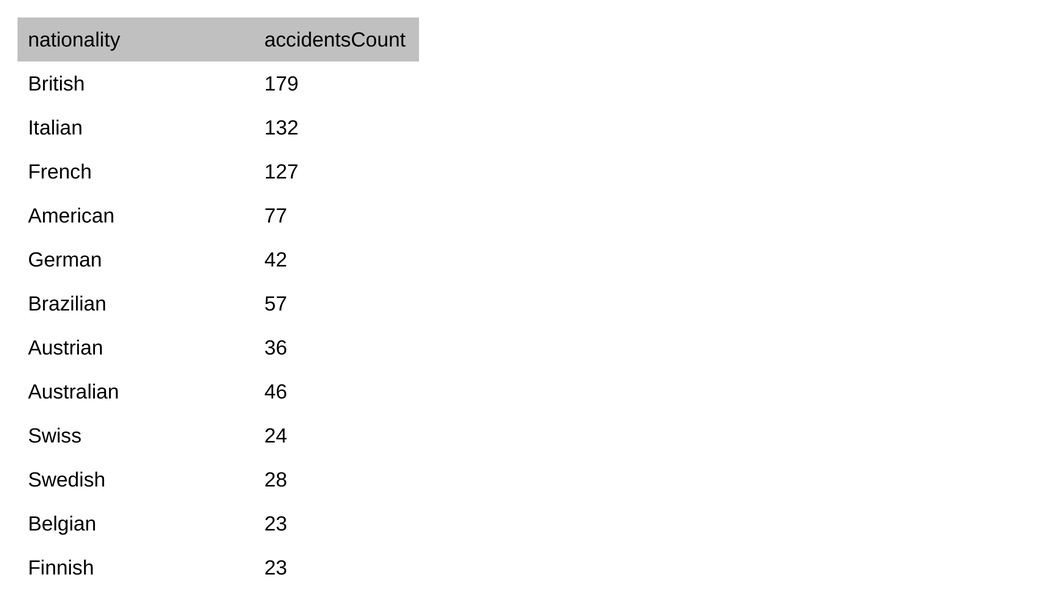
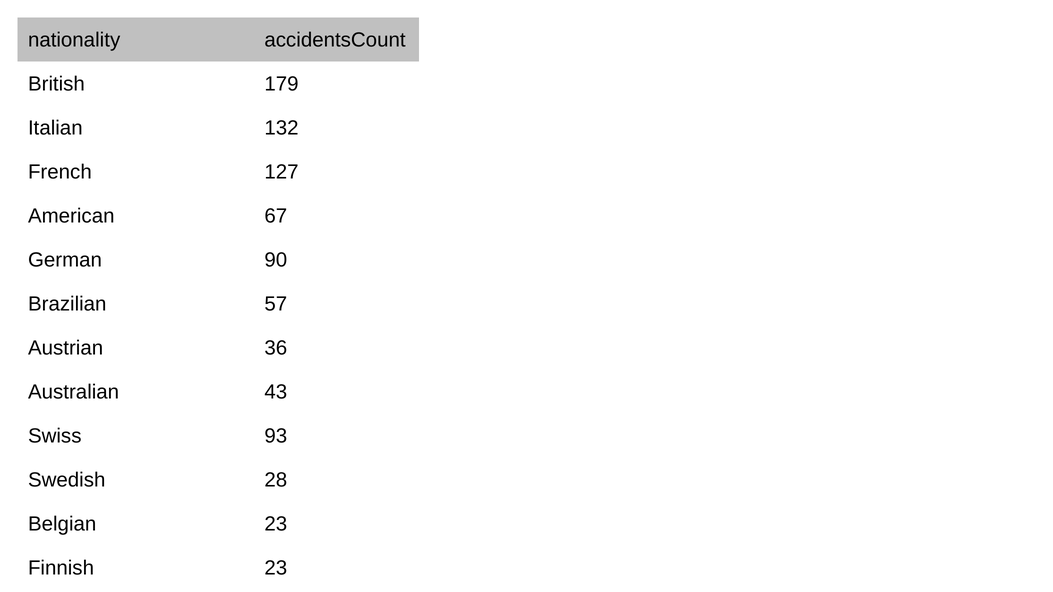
77: 77 -> 67
42: 42 -> 90
46: 46 -> 43
24: 24 -> 93
